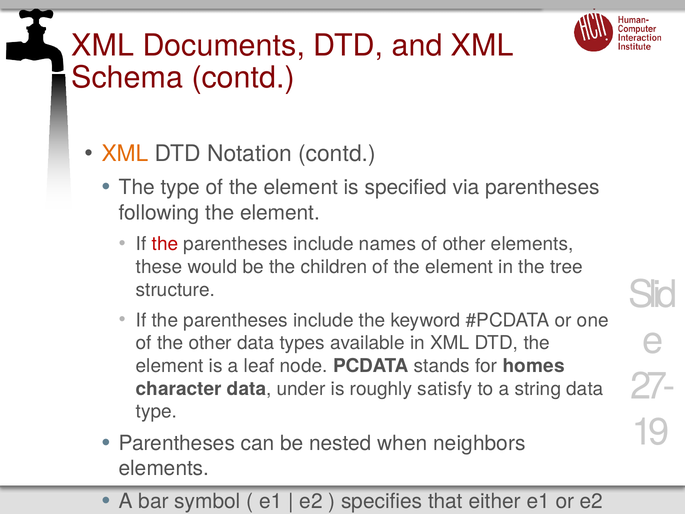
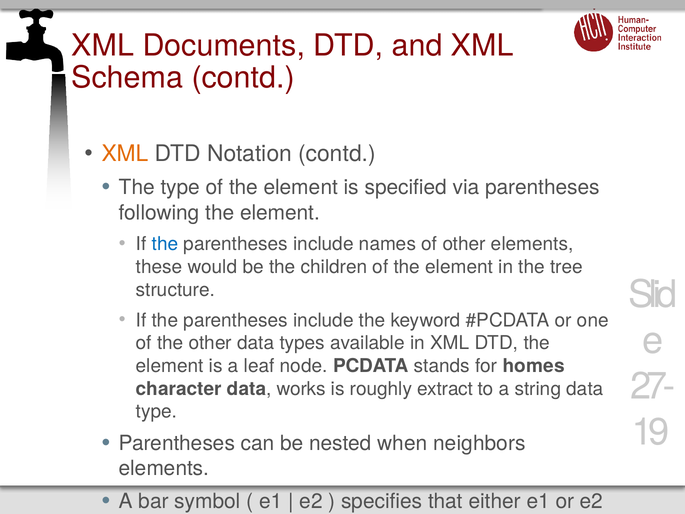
the at (165, 244) colour: red -> blue
under: under -> works
satisfy: satisfy -> extract
